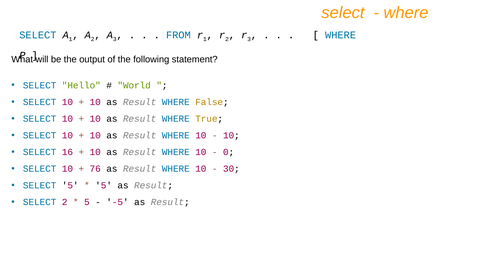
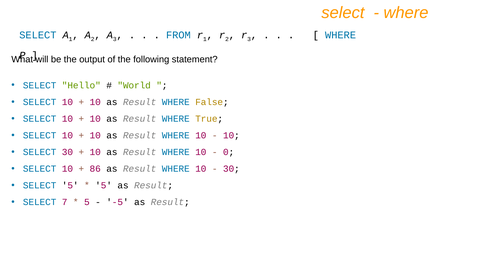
SELECT 16: 16 -> 30
76: 76 -> 86
SELECT 2: 2 -> 7
